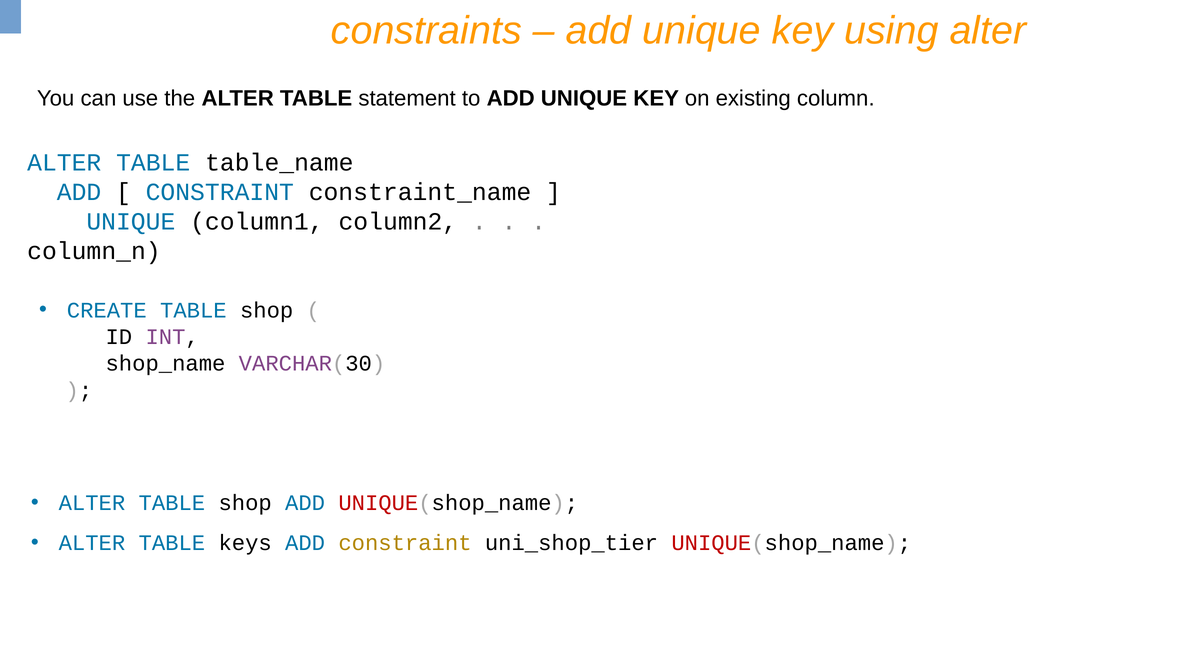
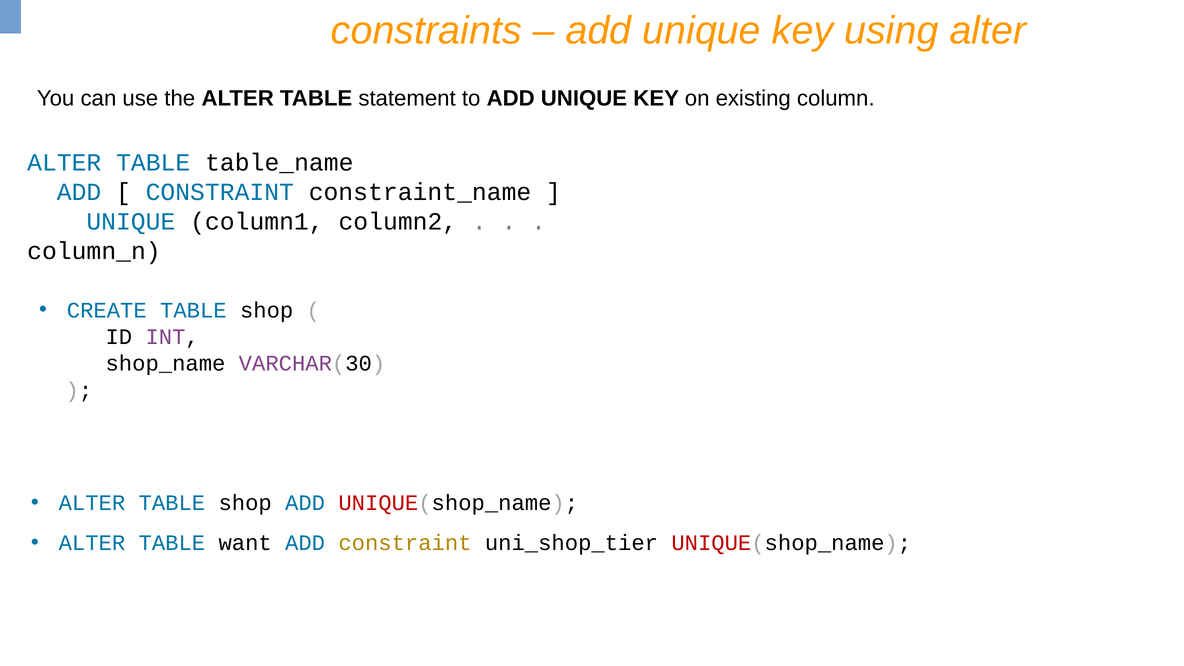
keys: keys -> want
